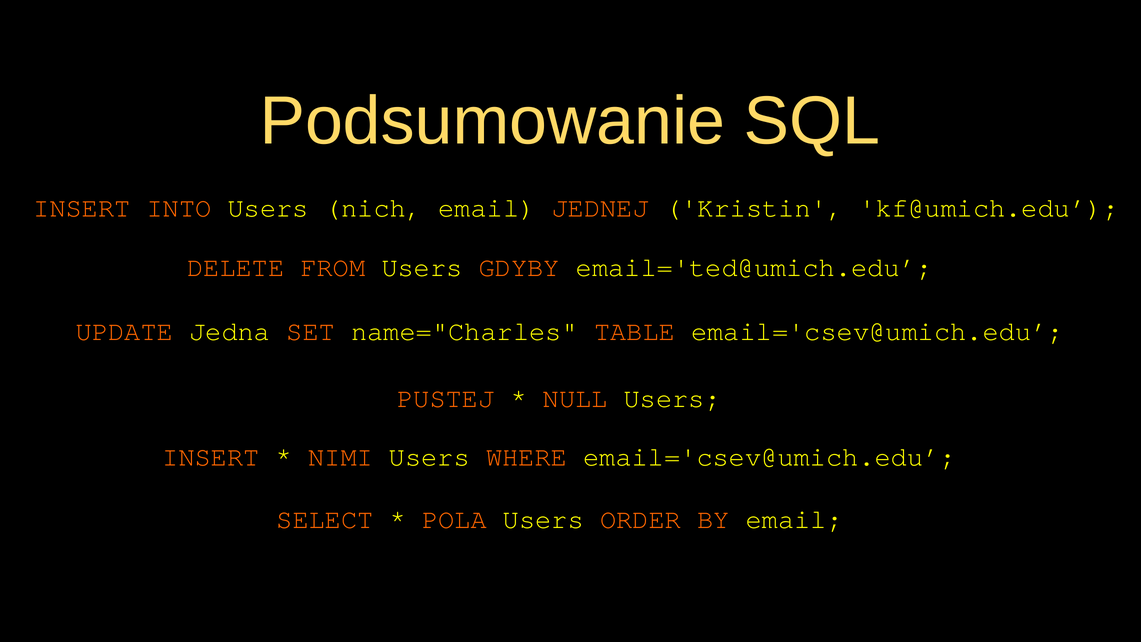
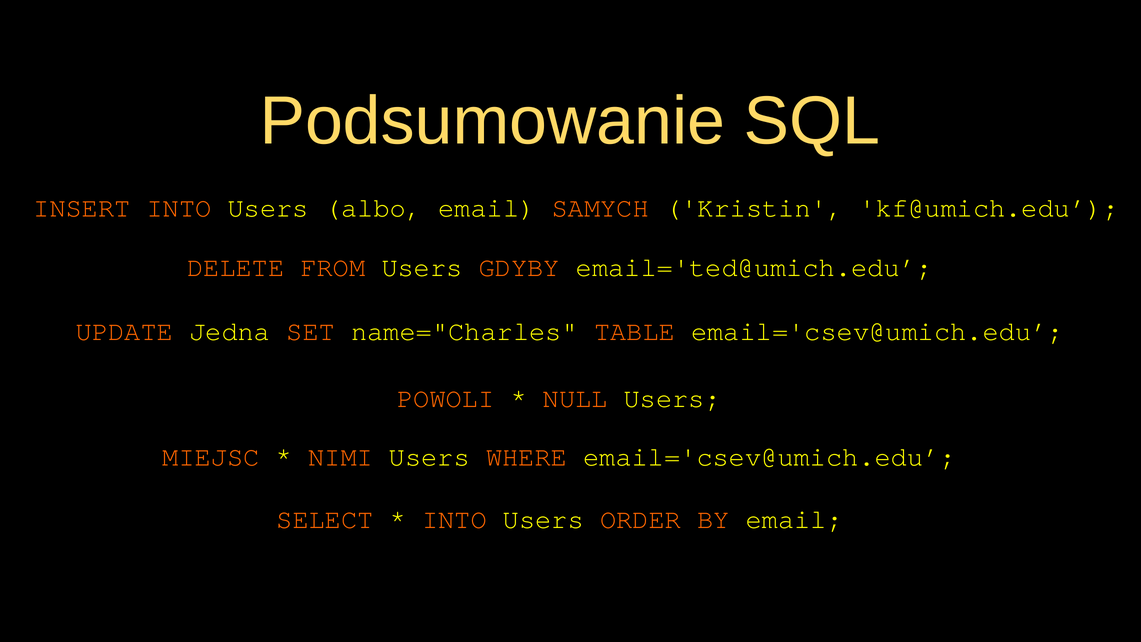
nich: nich -> albo
JEDNEJ: JEDNEJ -> SAMYCH
PUSTEJ: PUSTEJ -> POWOLI
INSERT at (211, 457): INSERT -> MIEJSC
POLA at (454, 519): POLA -> INTO
